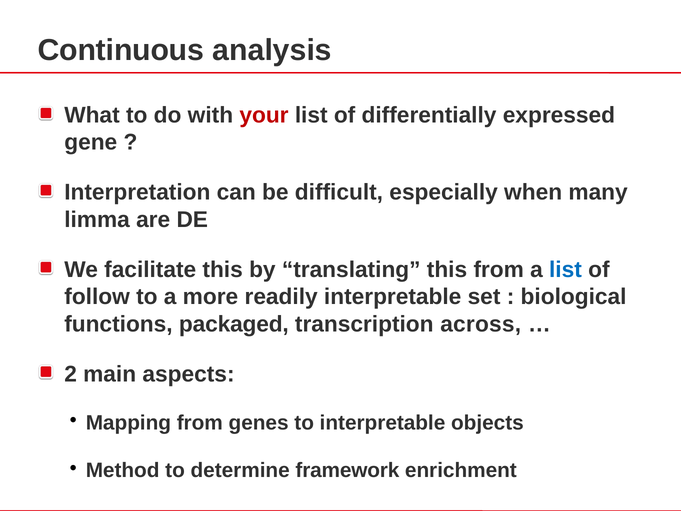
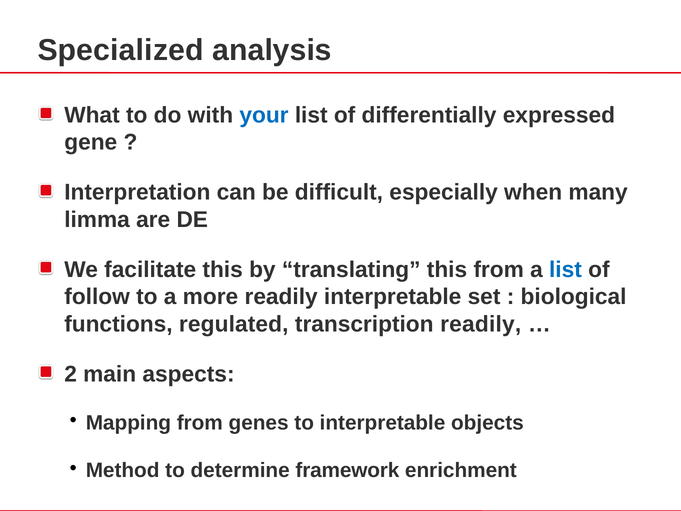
Continuous: Continuous -> Specialized
your colour: red -> blue
packaged: packaged -> regulated
transcription across: across -> readily
